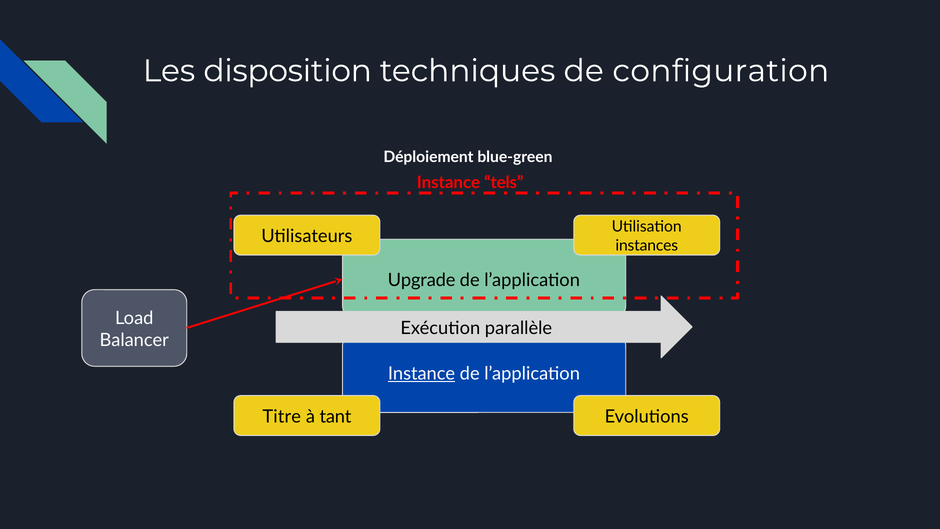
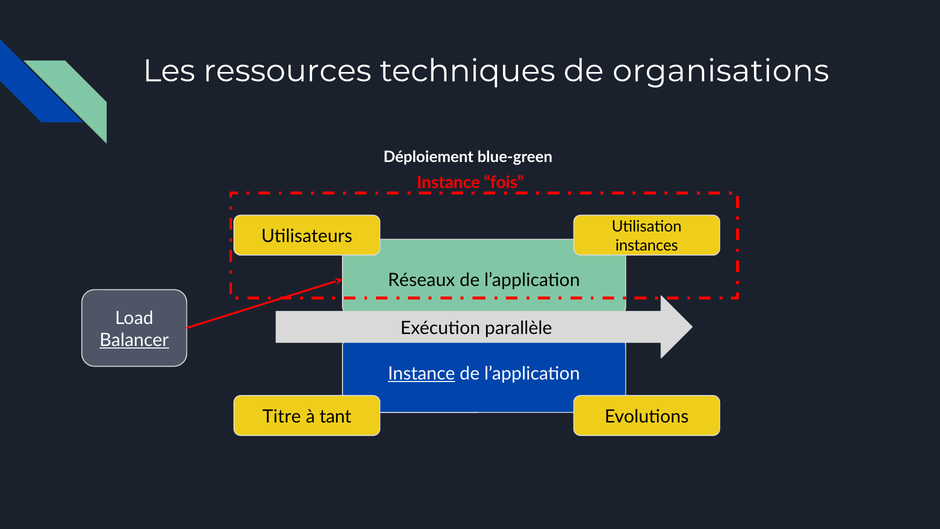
disposition: disposition -> ressources
configuration: configuration -> organisations
tels: tels -> fois
Upgrade: Upgrade -> Réseaux
Balancer underline: none -> present
